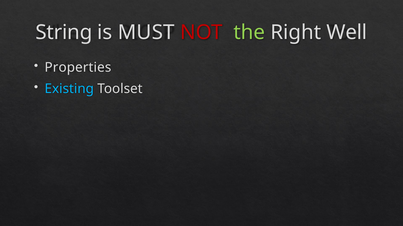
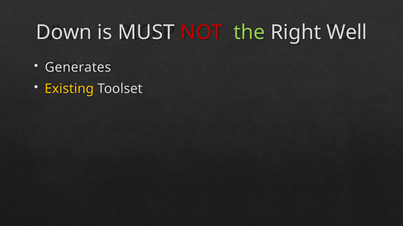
String: String -> Down
Properties: Properties -> Generates
Existing colour: light blue -> yellow
